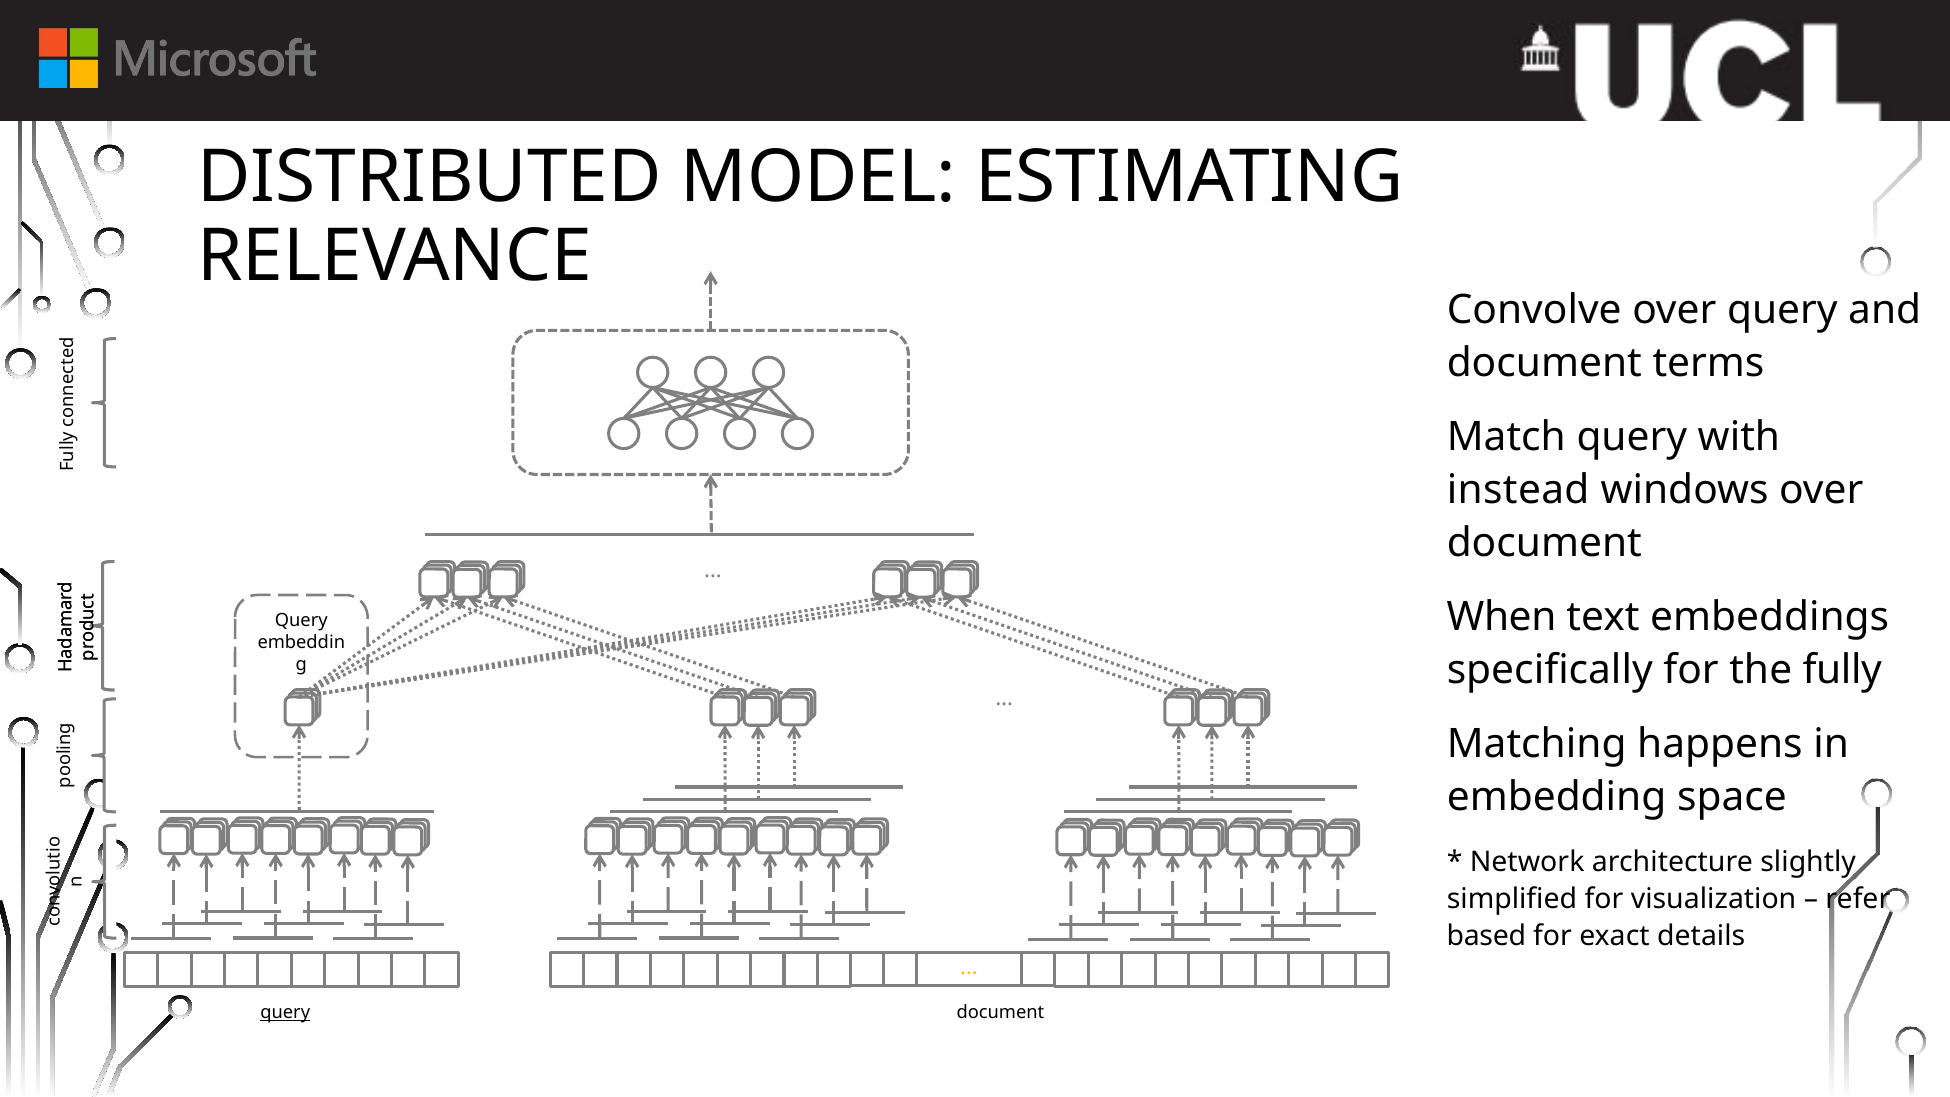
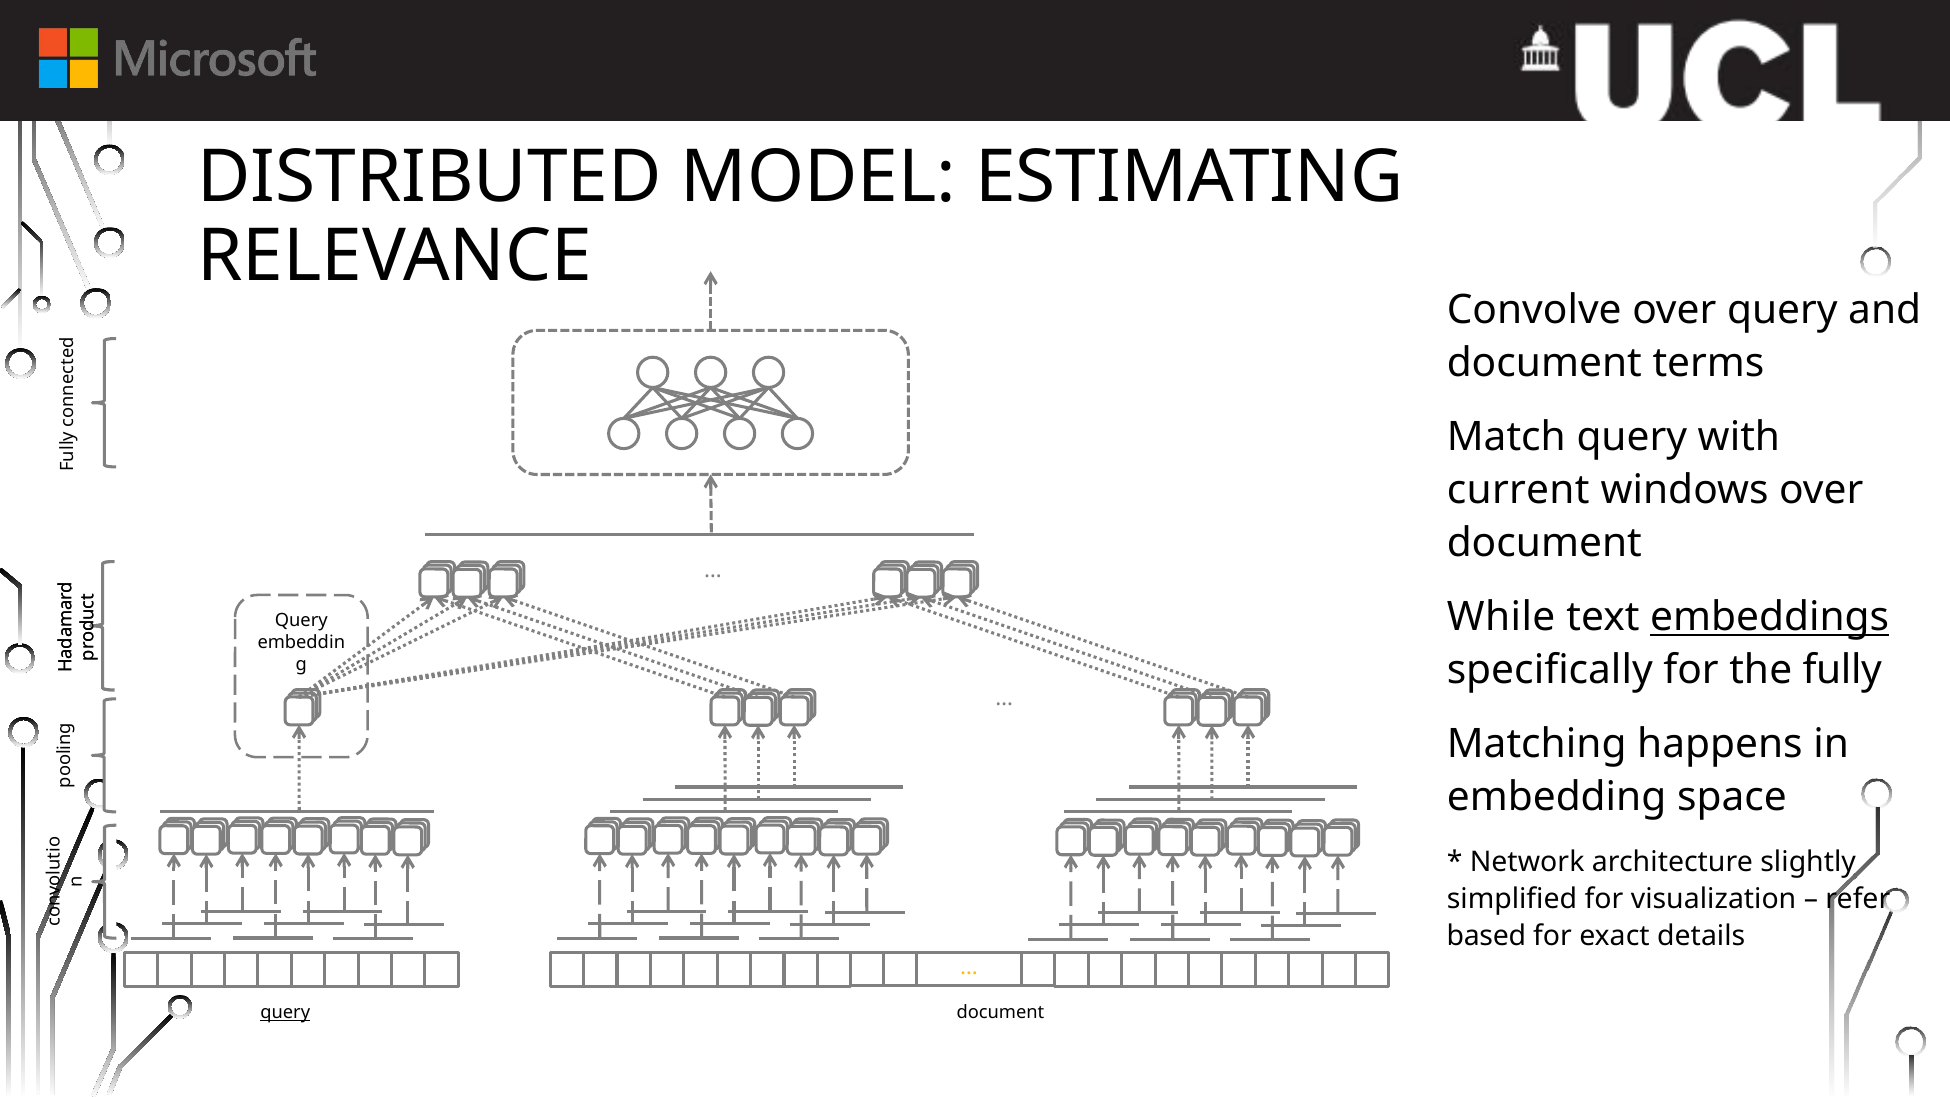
instead: instead -> current
When: When -> While
embeddings underline: none -> present
